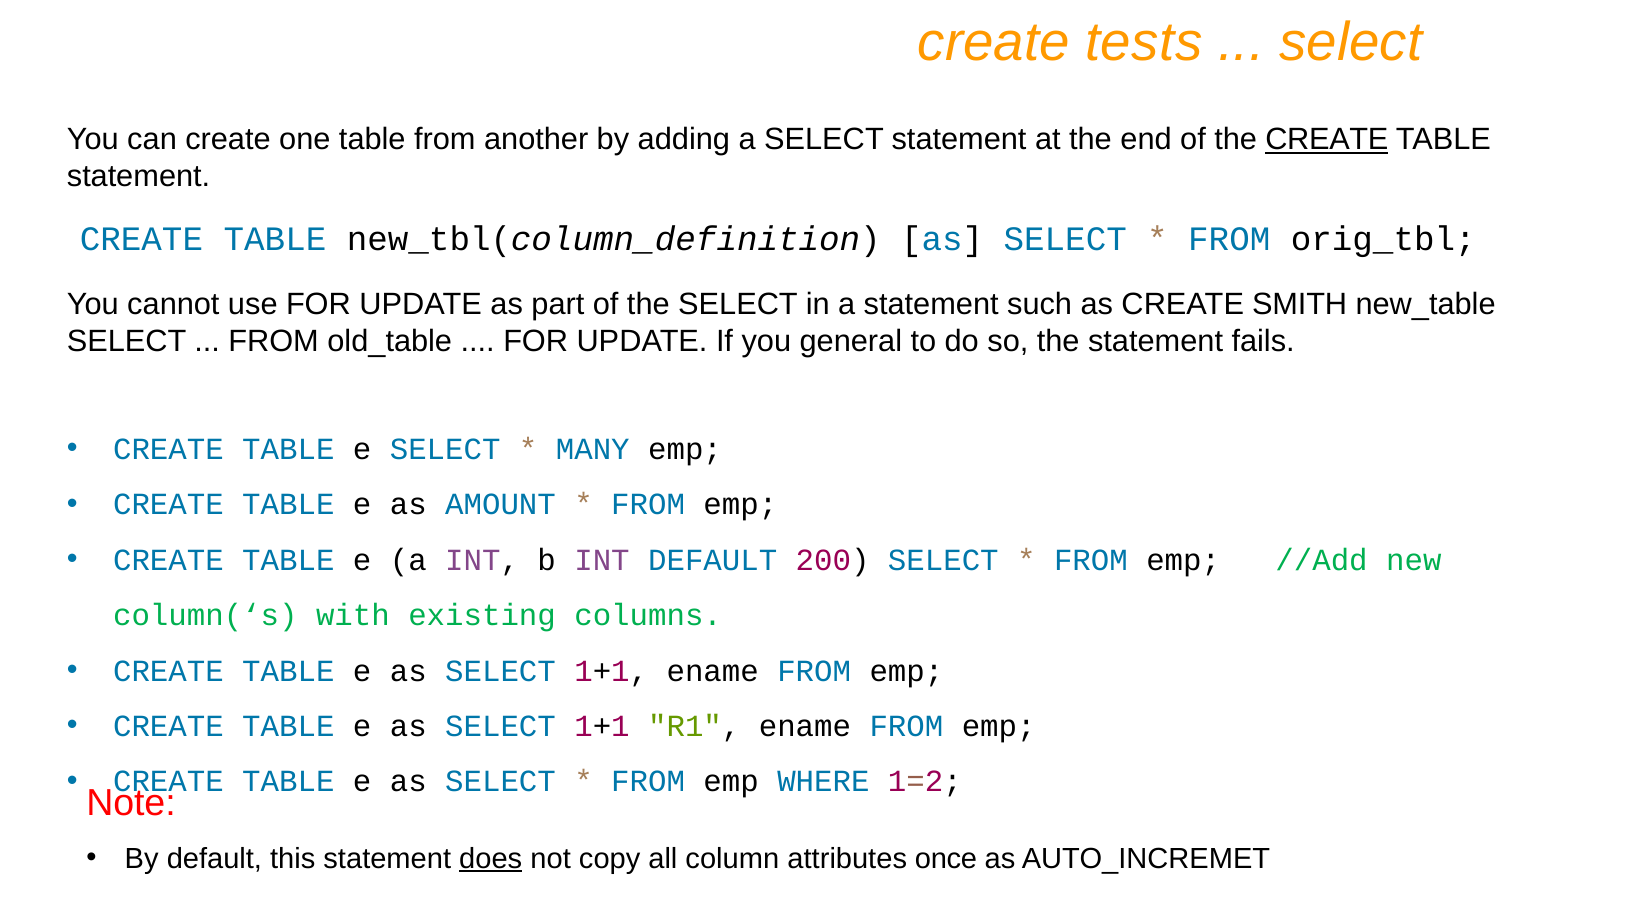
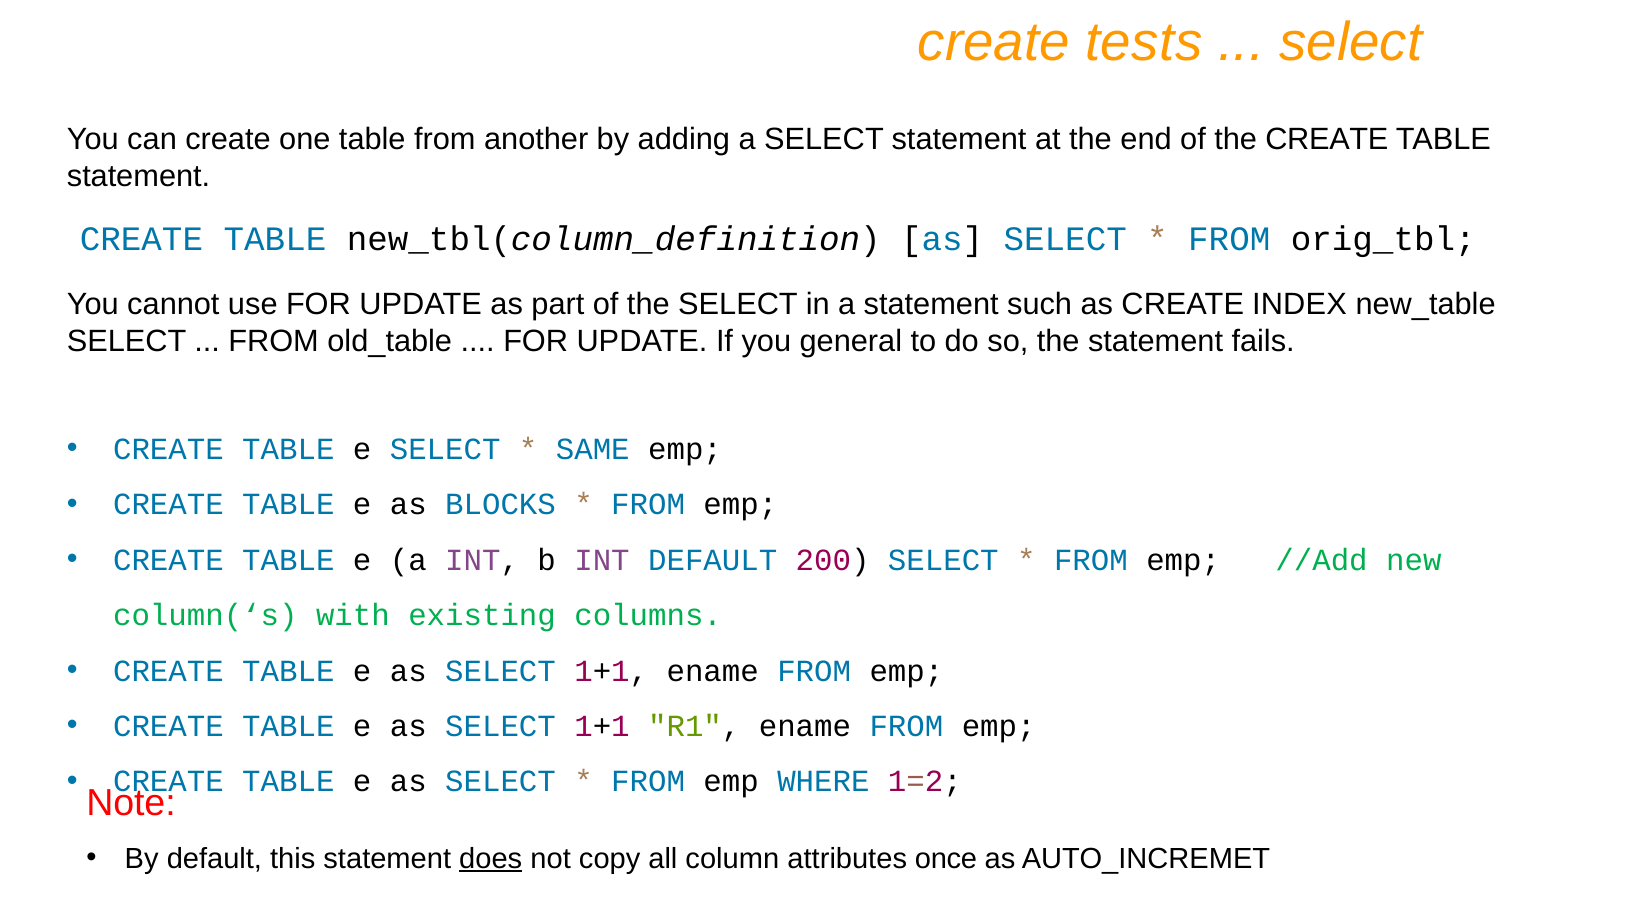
CREATE at (1327, 139) underline: present -> none
SMITH: SMITH -> INDEX
MANY: MANY -> SAME
AMOUNT: AMOUNT -> BLOCKS
